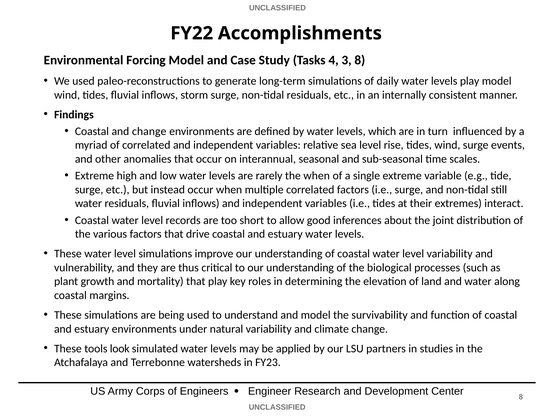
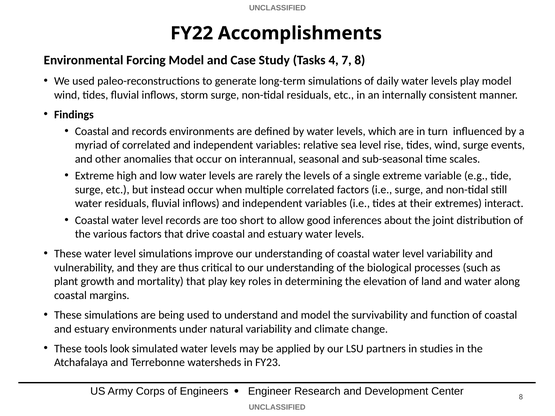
3: 3 -> 7
and change: change -> records
the when: when -> levels
